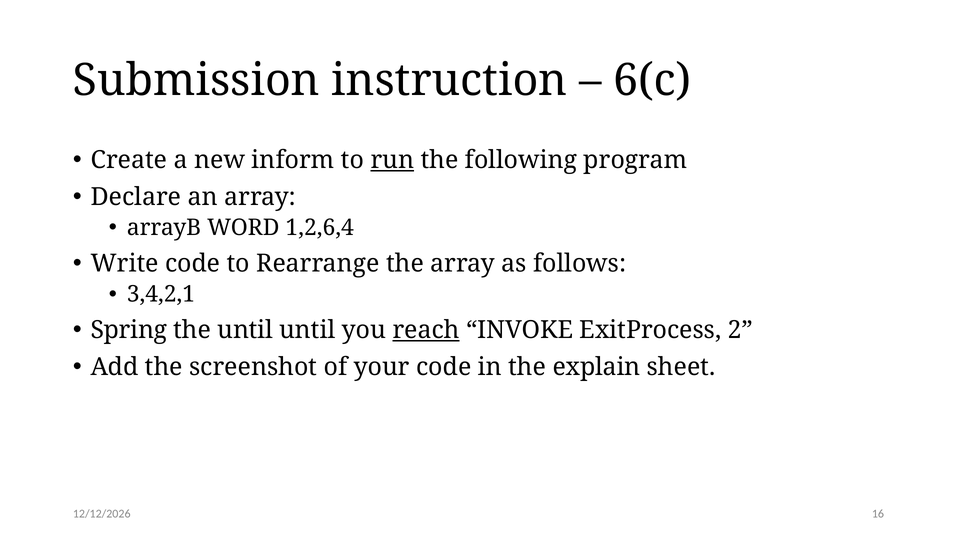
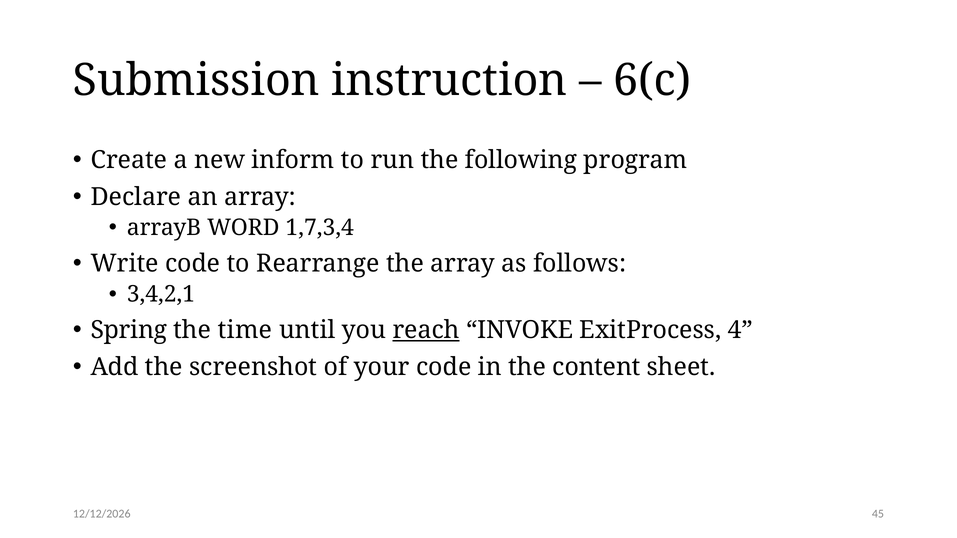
run underline: present -> none
1,2,6,4: 1,2,6,4 -> 1,7,3,4
the until: until -> time
2: 2 -> 4
explain: explain -> content
16: 16 -> 45
